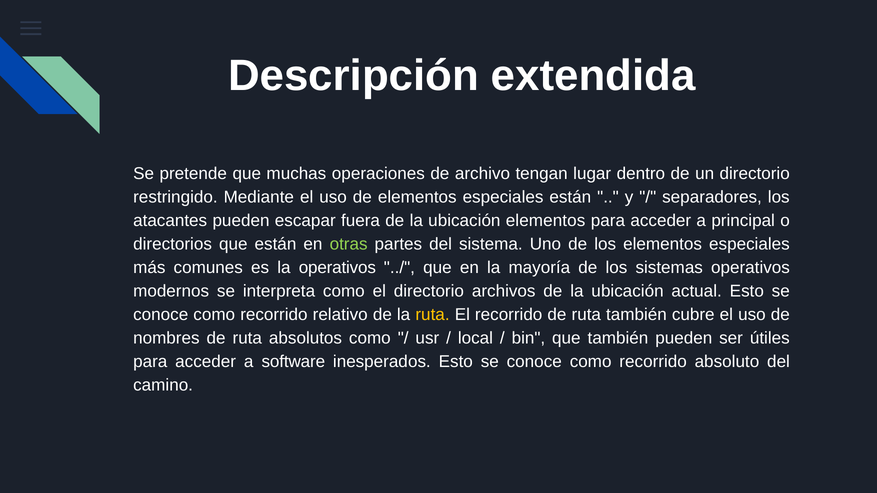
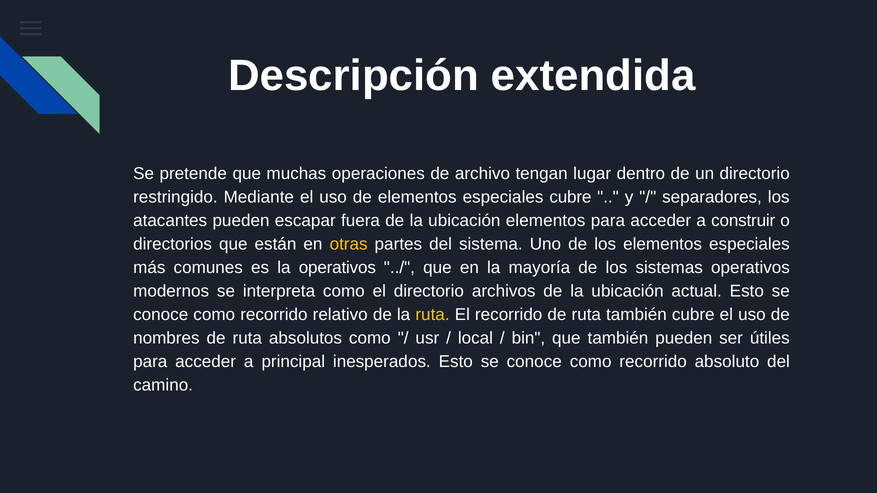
especiales están: están -> cubre
principal: principal -> construir
otras colour: light green -> yellow
software: software -> principal
